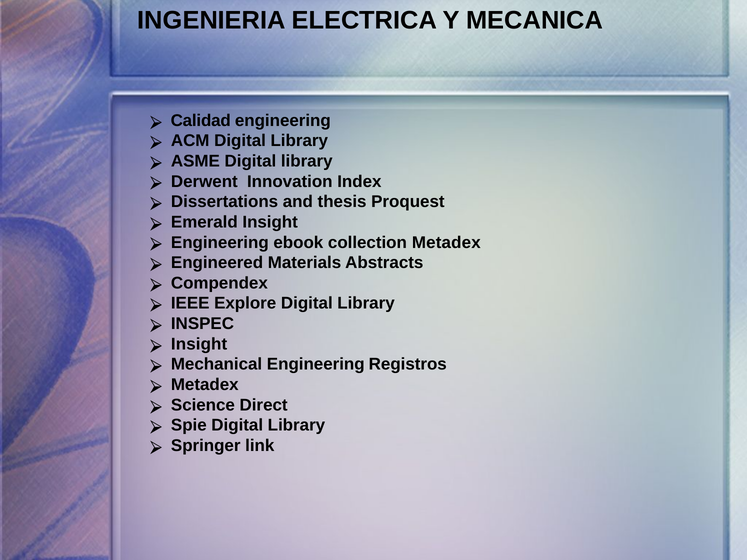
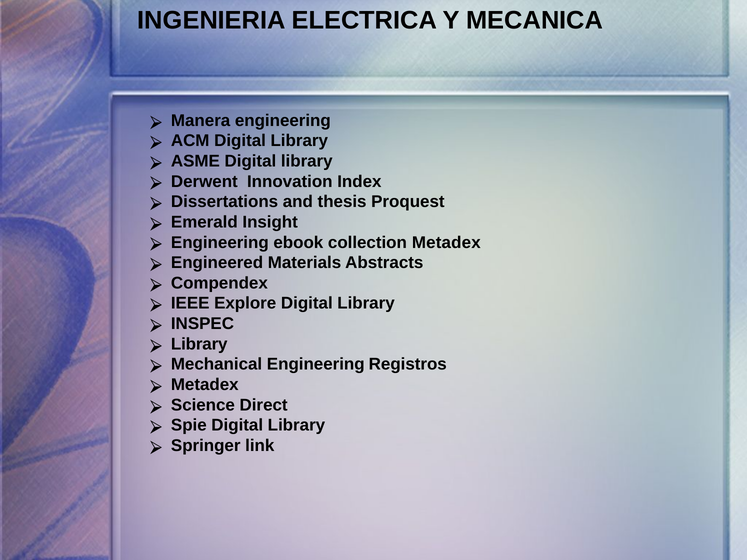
Calidad: Calidad -> Manera
Insight at (199, 344): Insight -> Library
